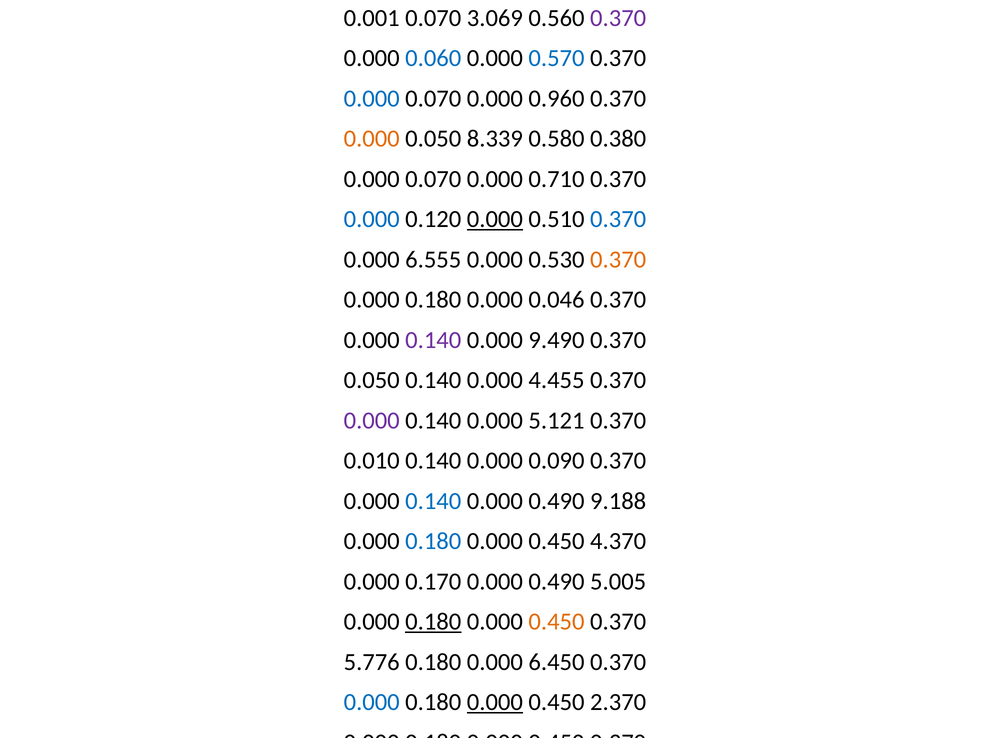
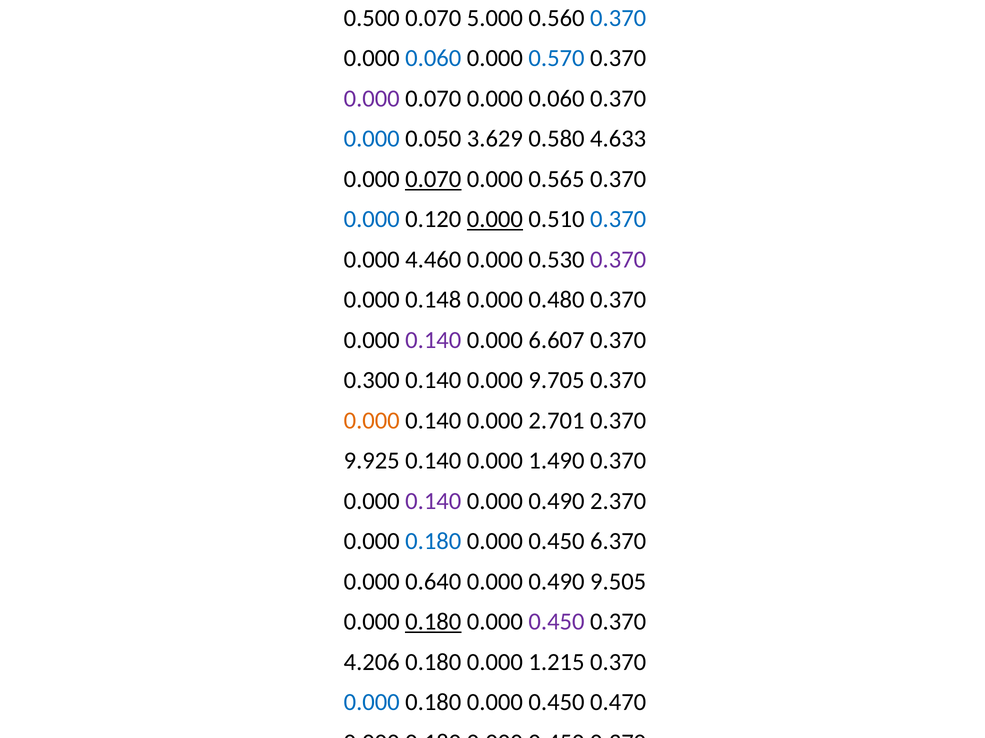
0.001: 0.001 -> 0.500
3.069: 3.069 -> 5.000
0.370 at (618, 18) colour: purple -> blue
0.000 at (372, 99) colour: blue -> purple
0.070 0.000 0.960: 0.960 -> 0.060
0.000 at (372, 139) colour: orange -> blue
8.339: 8.339 -> 3.629
0.380: 0.380 -> 4.633
0.070 at (433, 179) underline: none -> present
0.710: 0.710 -> 0.565
6.555: 6.555 -> 4.460
0.370 at (618, 260) colour: orange -> purple
0.180 at (433, 300): 0.180 -> 0.148
0.046: 0.046 -> 0.480
9.490: 9.490 -> 6.607
0.050 at (372, 381): 0.050 -> 0.300
4.455: 4.455 -> 9.705
0.000 at (372, 421) colour: purple -> orange
5.121: 5.121 -> 2.701
0.010: 0.010 -> 9.925
0.090: 0.090 -> 1.490
0.140 at (433, 502) colour: blue -> purple
9.188: 9.188 -> 2.370
4.370: 4.370 -> 6.370
0.170: 0.170 -> 0.640
5.005: 5.005 -> 9.505
0.450 at (557, 622) colour: orange -> purple
5.776: 5.776 -> 4.206
6.450: 6.450 -> 1.215
0.000 at (495, 703) underline: present -> none
2.370: 2.370 -> 0.470
